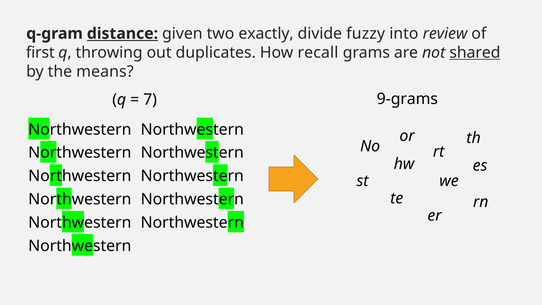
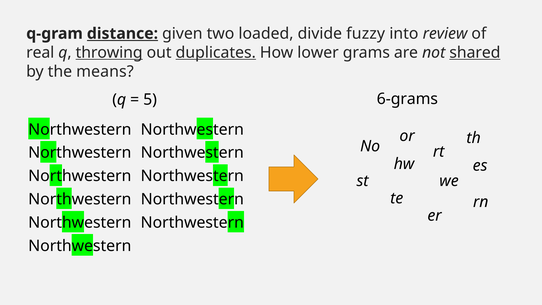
exactly: exactly -> loaded
first: first -> real
throwing underline: none -> present
duplicates underline: none -> present
recall: recall -> lower
9-grams: 9-grams -> 6-grams
7: 7 -> 5
